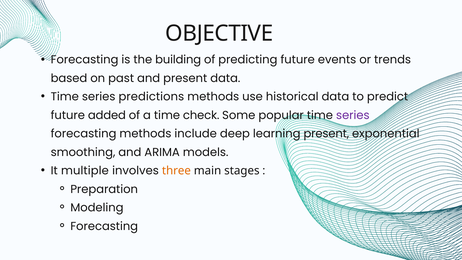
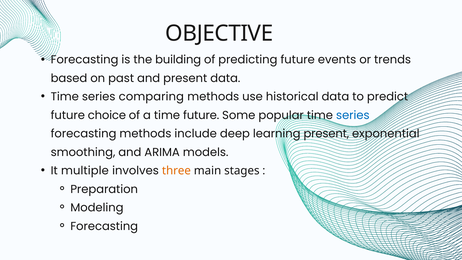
predictions: predictions -> comparing
added: added -> choice
time check: check -> future
series at (353, 115) colour: purple -> blue
